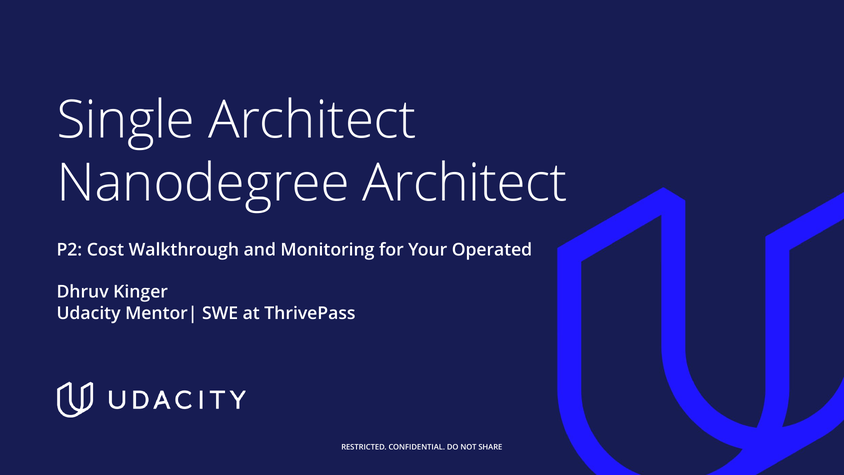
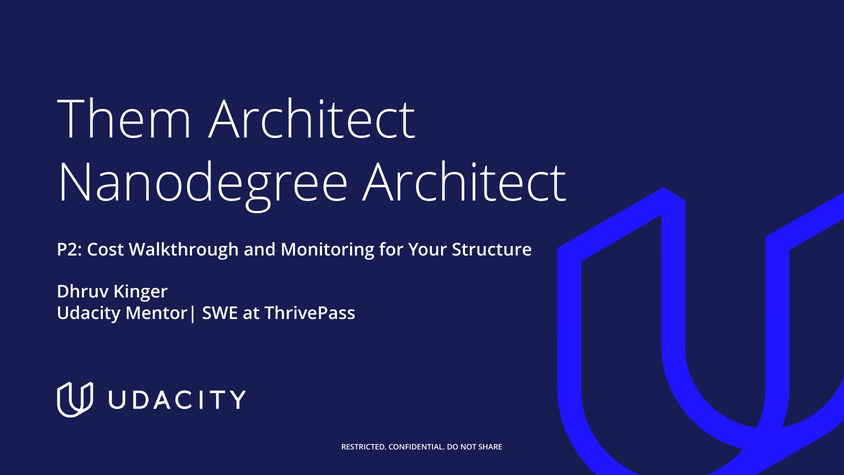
Single: Single -> Them
Operated: Operated -> Structure
